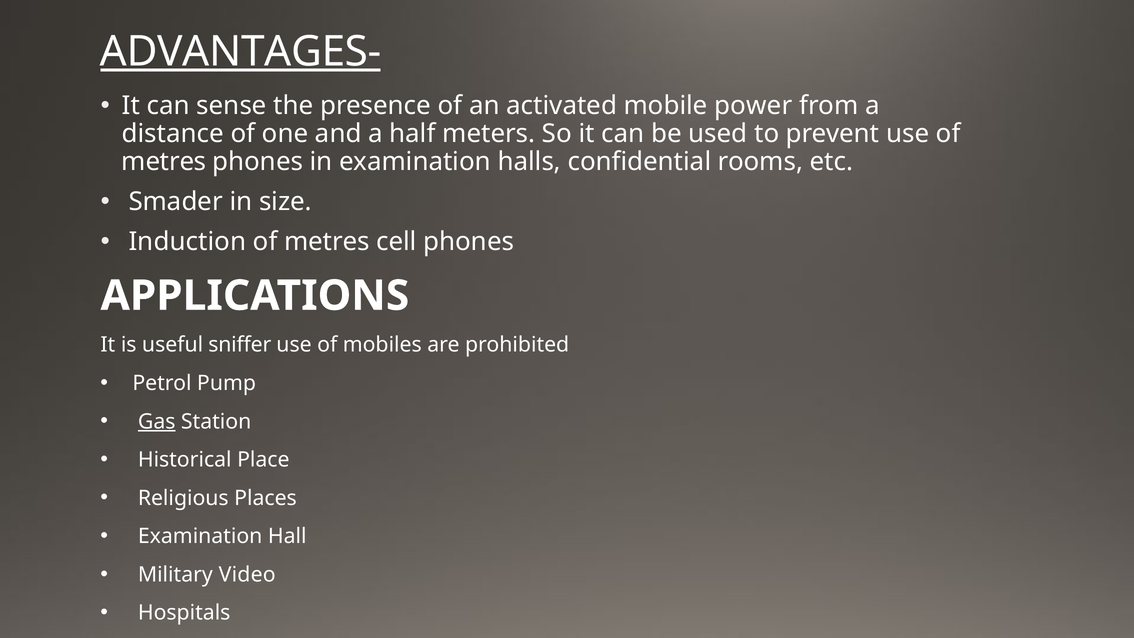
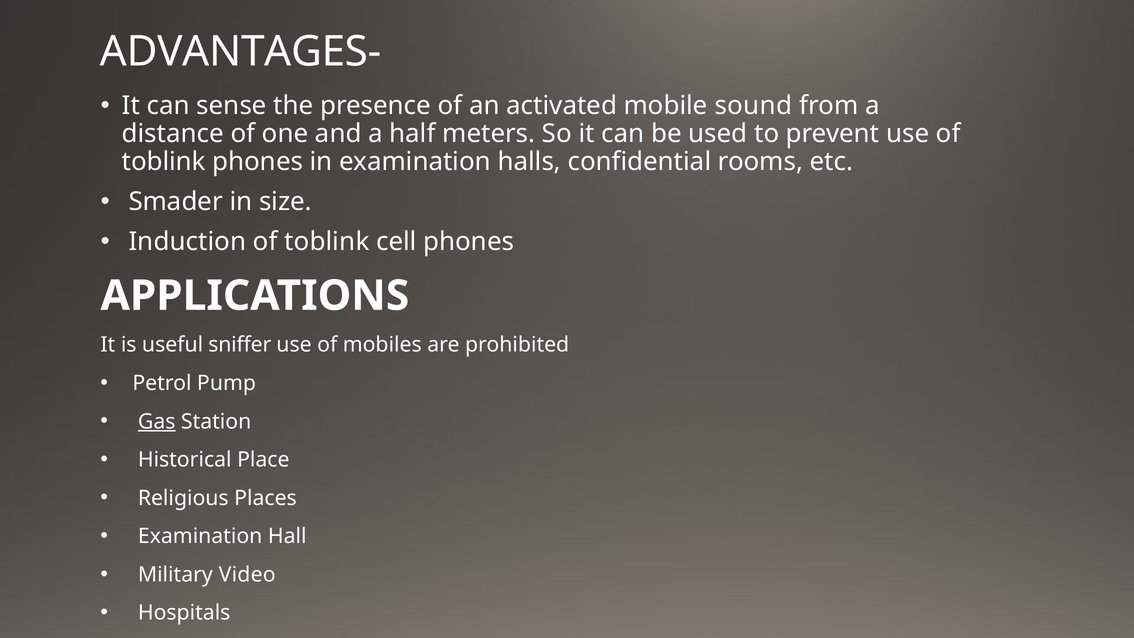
ADVANTAGES- underline: present -> none
power: power -> sound
metres at (164, 162): metres -> toblink
metres at (327, 241): metres -> toblink
